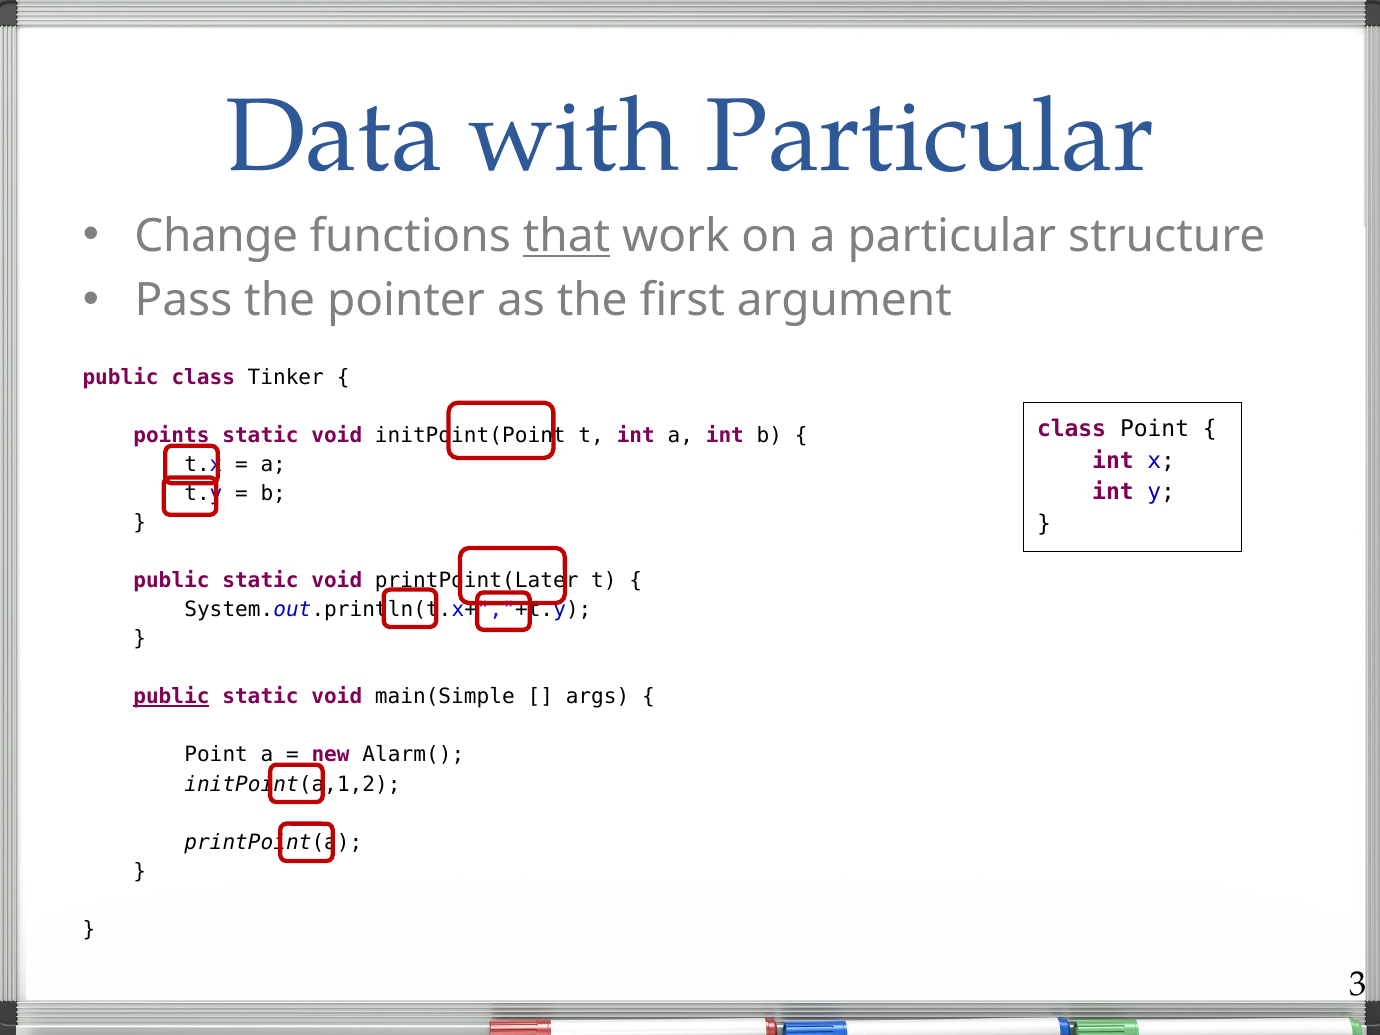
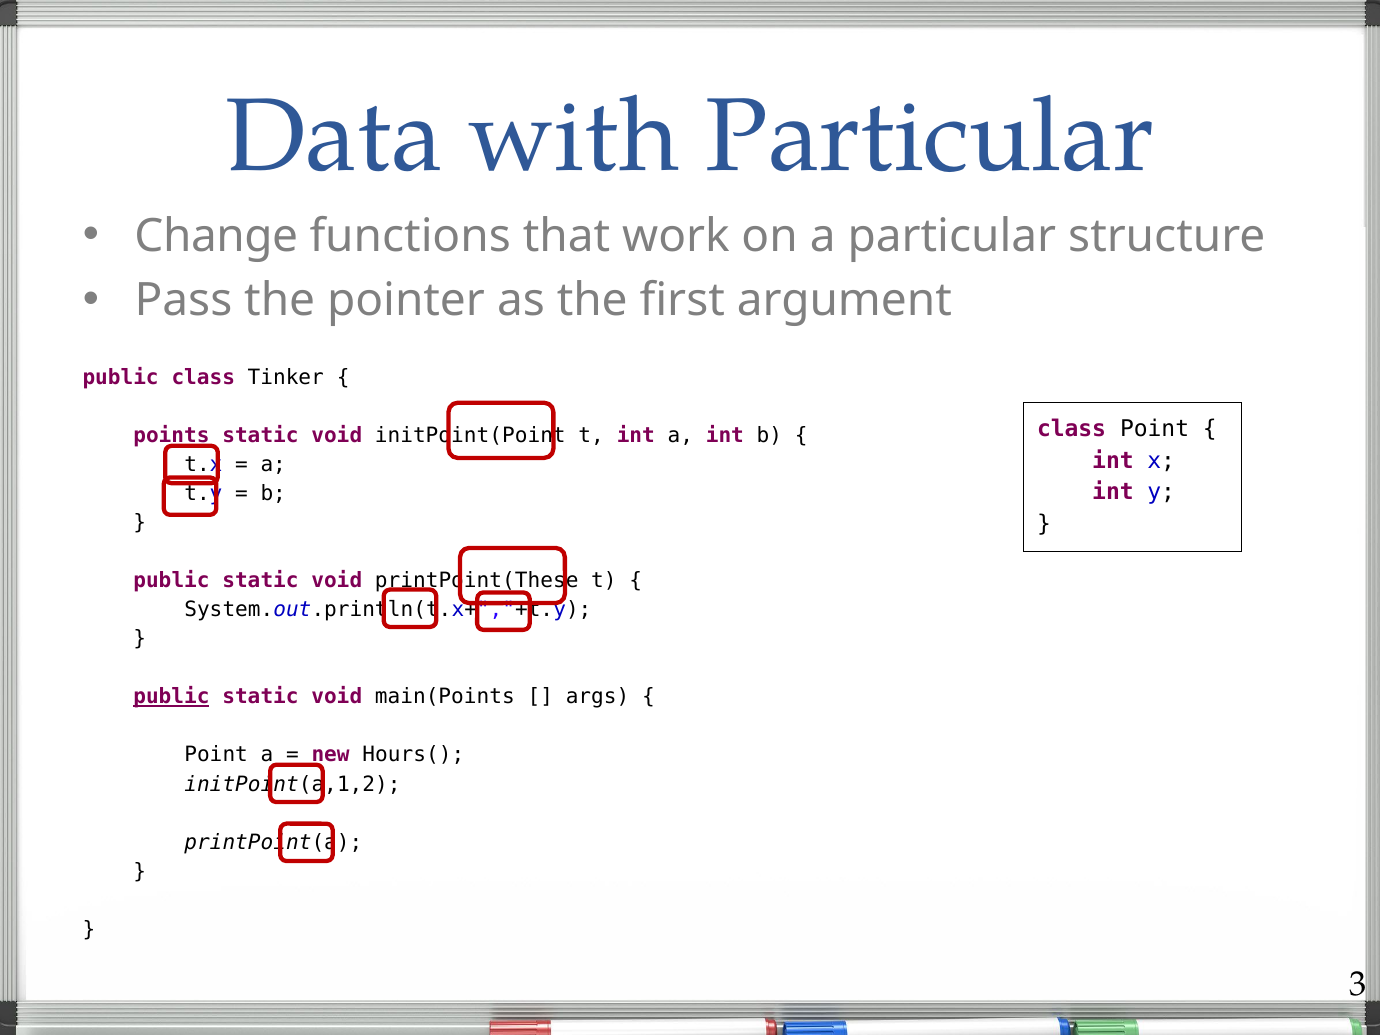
that underline: present -> none
printPoint(Later: printPoint(Later -> printPoint(These
main(Simple: main(Simple -> main(Points
Alarm(: Alarm( -> Hours(
